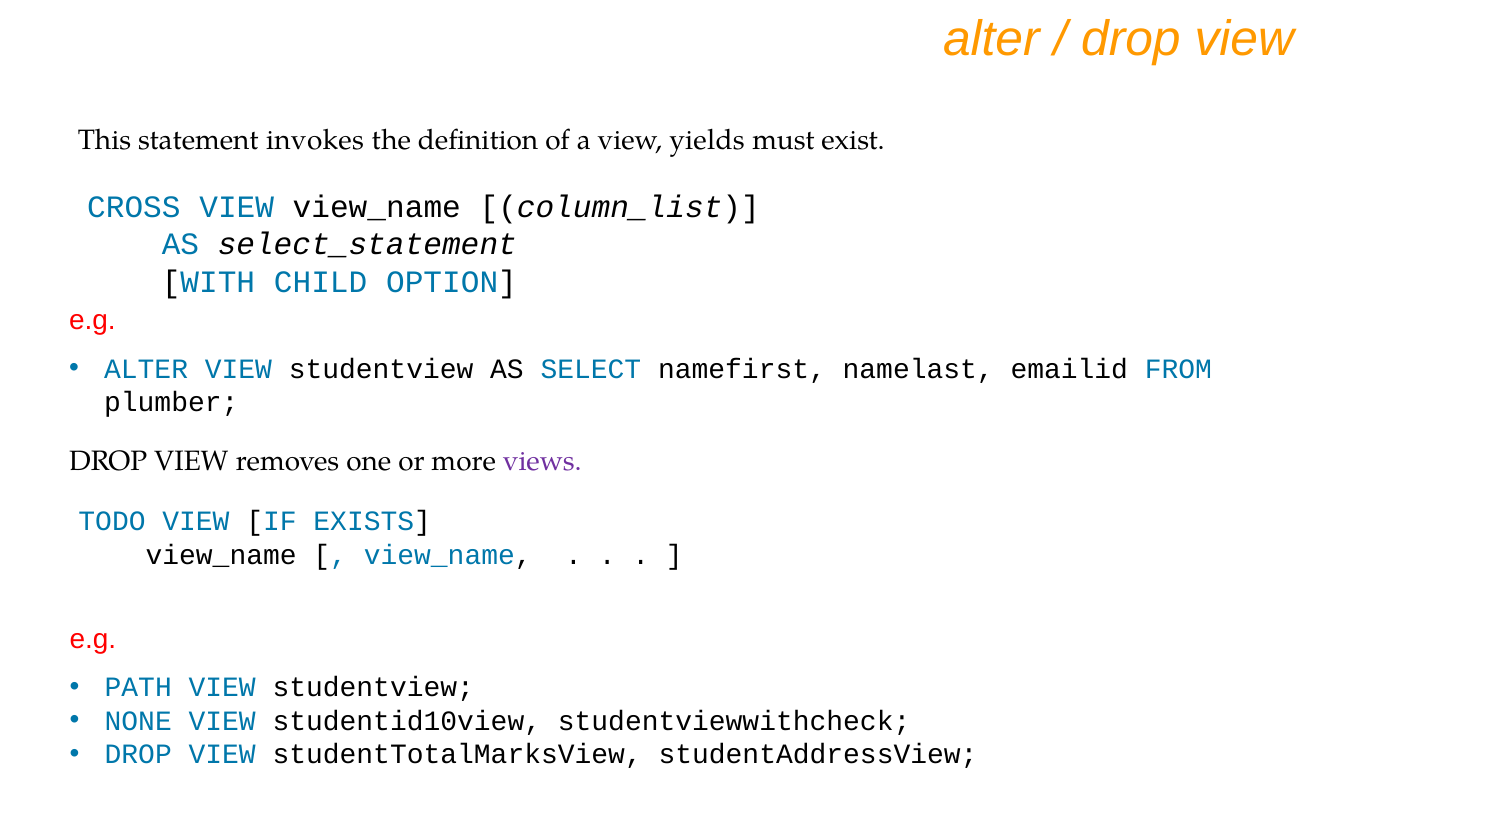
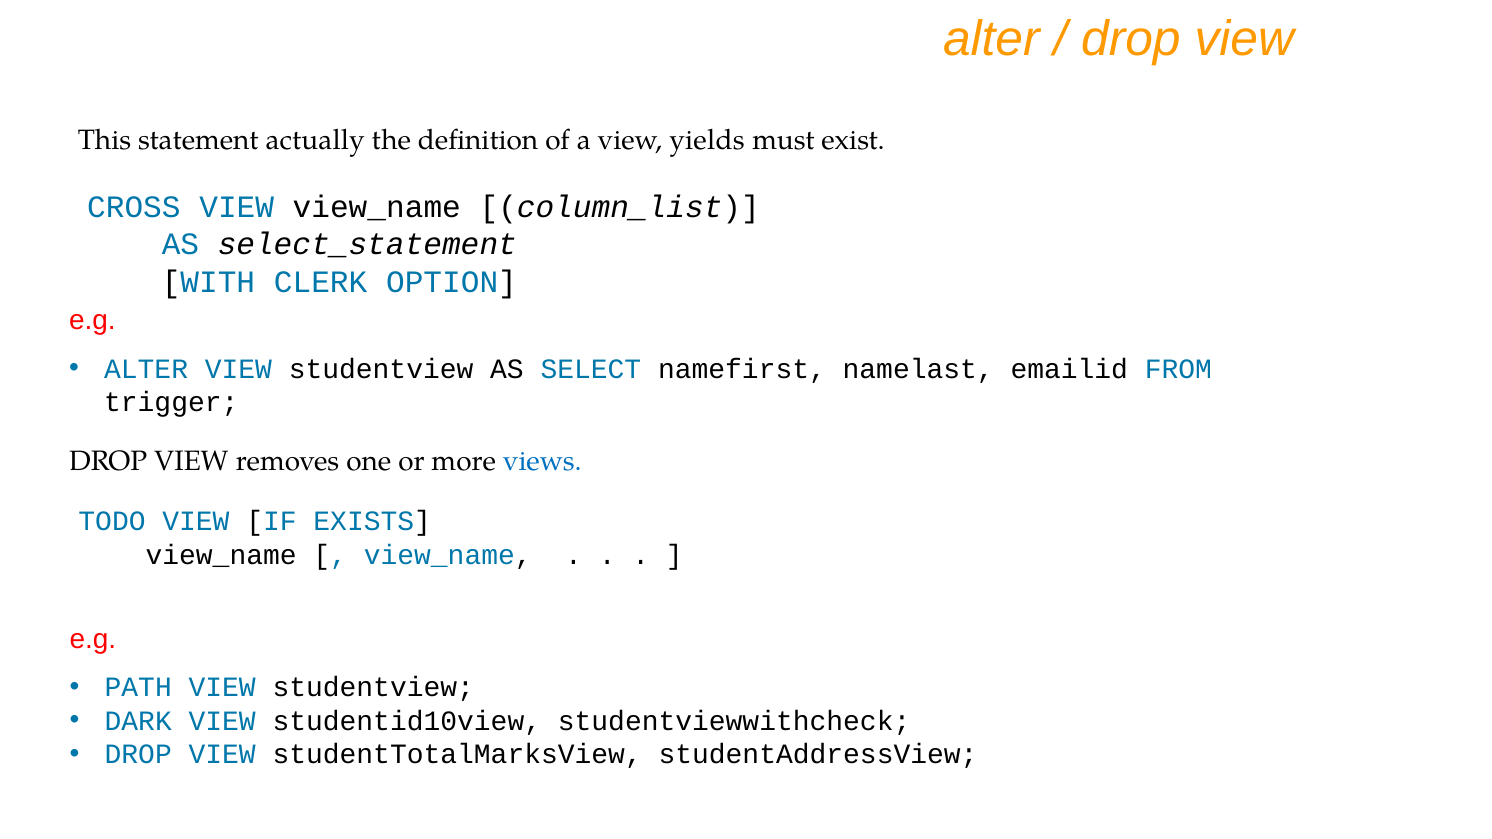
invokes: invokes -> actually
CHILD: CHILD -> CLERK
plumber: plumber -> trigger
views colour: purple -> blue
NONE: NONE -> DARK
